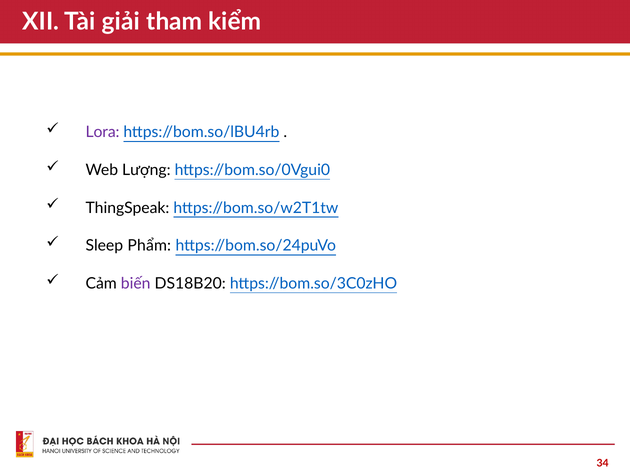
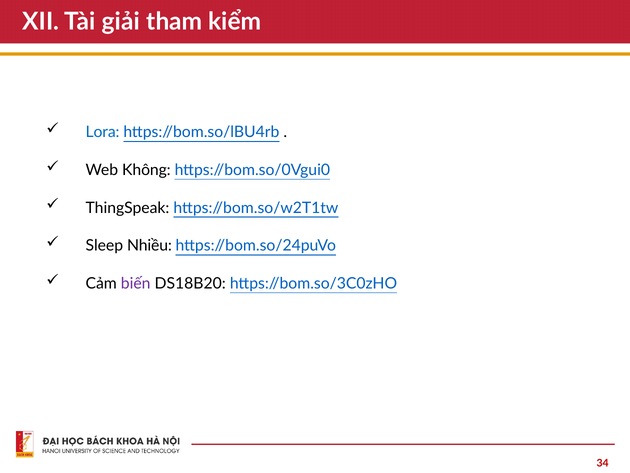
Lora colour: purple -> blue
Lượng: Lượng -> Không
Phẩm: Phẩm -> Nhiều
